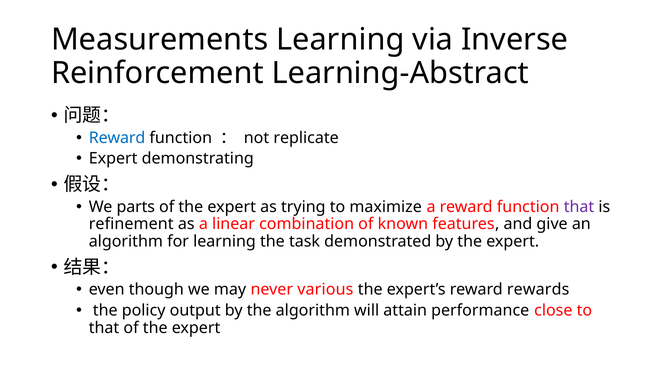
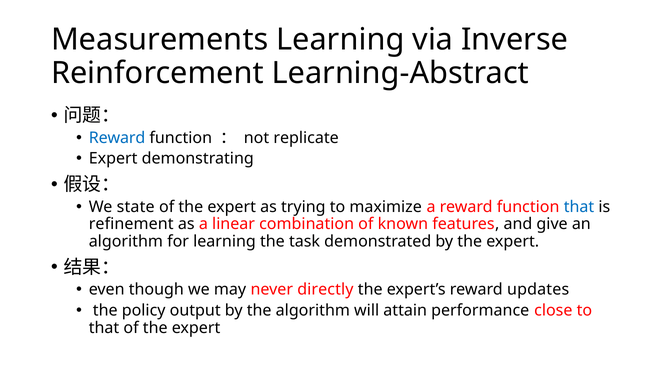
parts: parts -> state
that at (579, 207) colour: purple -> blue
various: various -> directly
rewards: rewards -> updates
